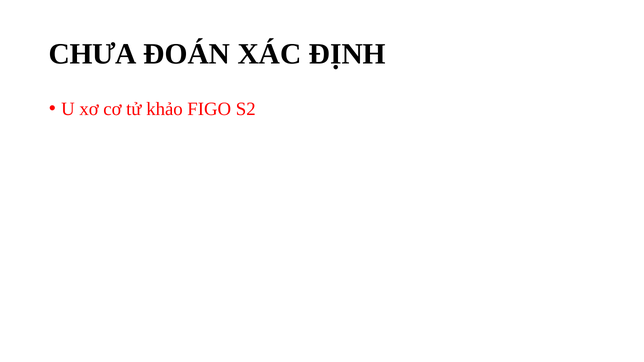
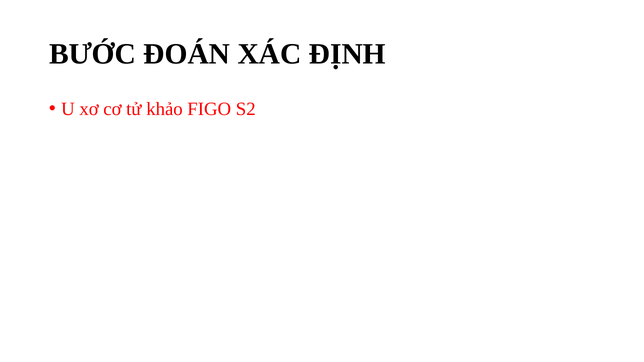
CHƯA: CHƯA -> BƯỚC
